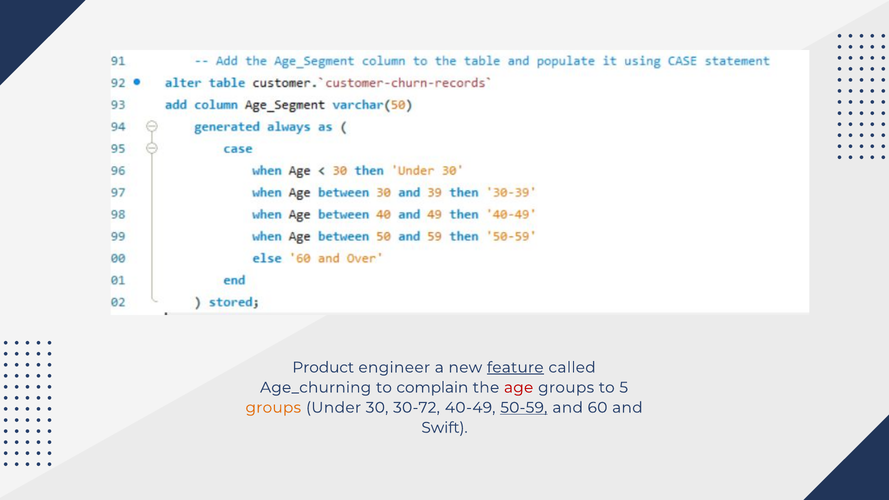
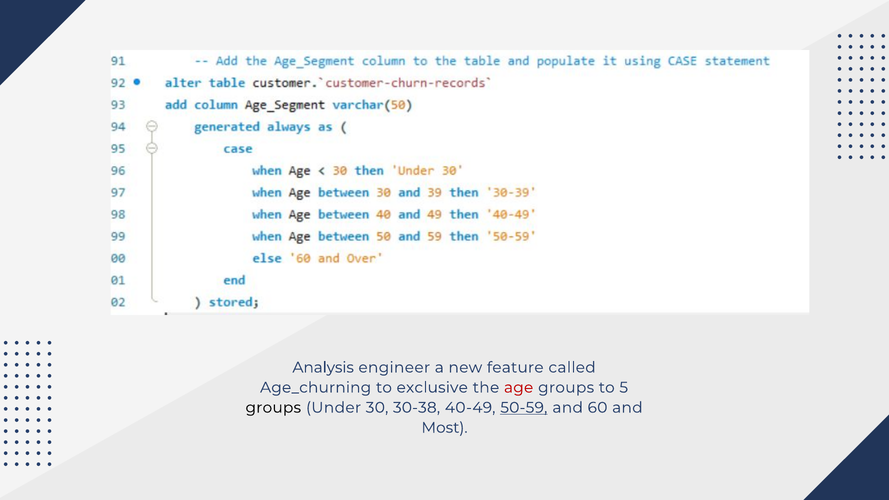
Product: Product -> Analysis
feature underline: present -> none
complain: complain -> exclusive
groups at (273, 408) colour: orange -> black
30-72: 30-72 -> 30-38
Swift: Swift -> Most
